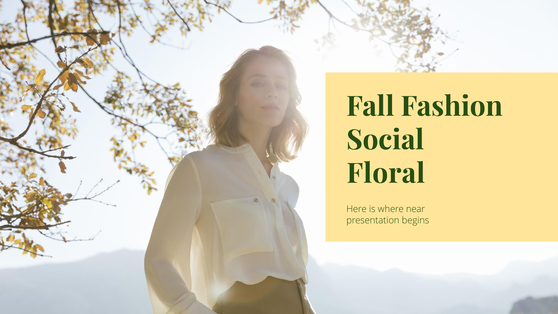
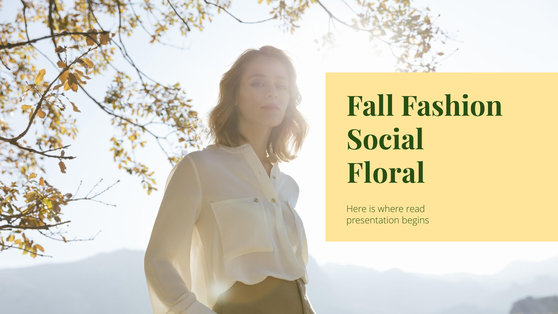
near: near -> read
